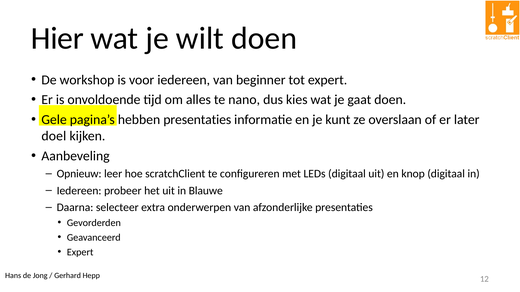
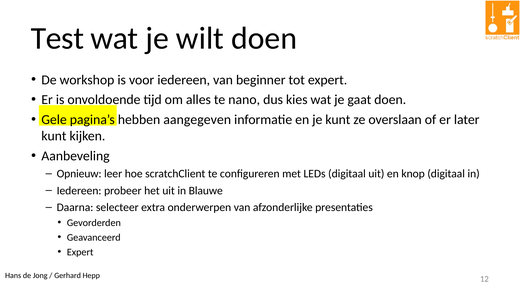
Hier: Hier -> Test
hebben presentaties: presentaties -> aangegeven
doel at (54, 136): doel -> kunt
